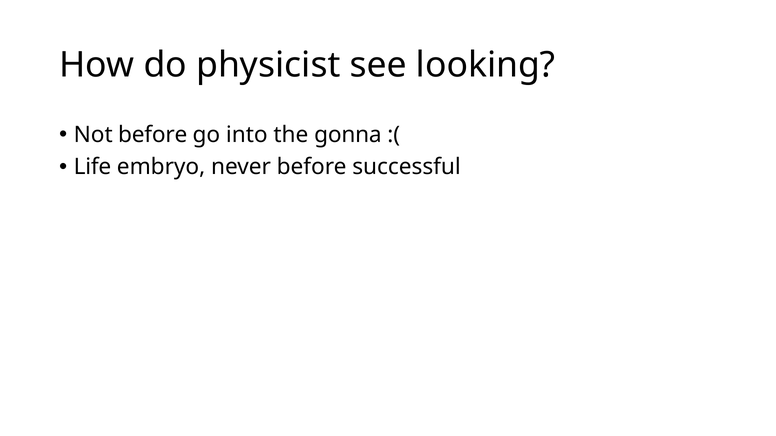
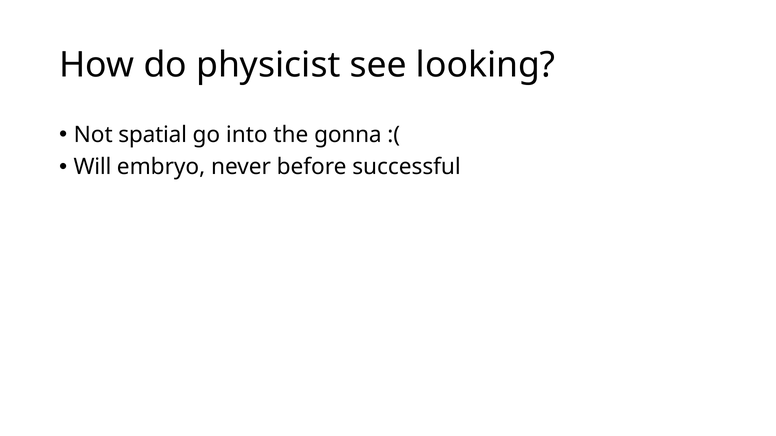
Not before: before -> spatial
Life: Life -> Will
